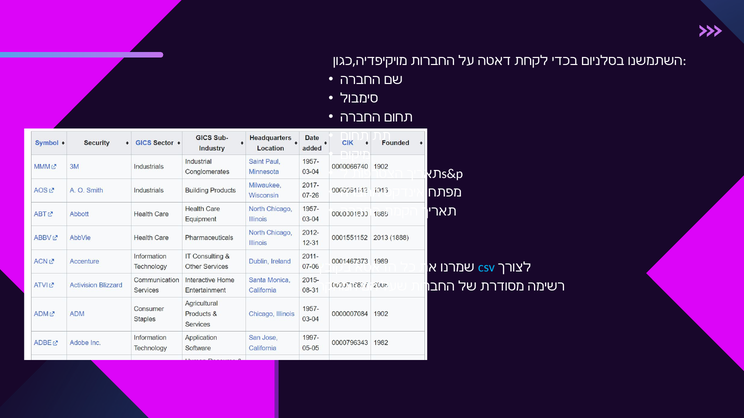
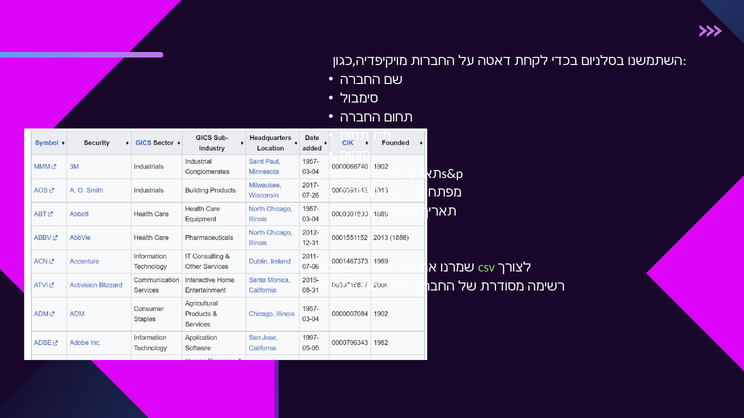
csv colour: light blue -> light green
